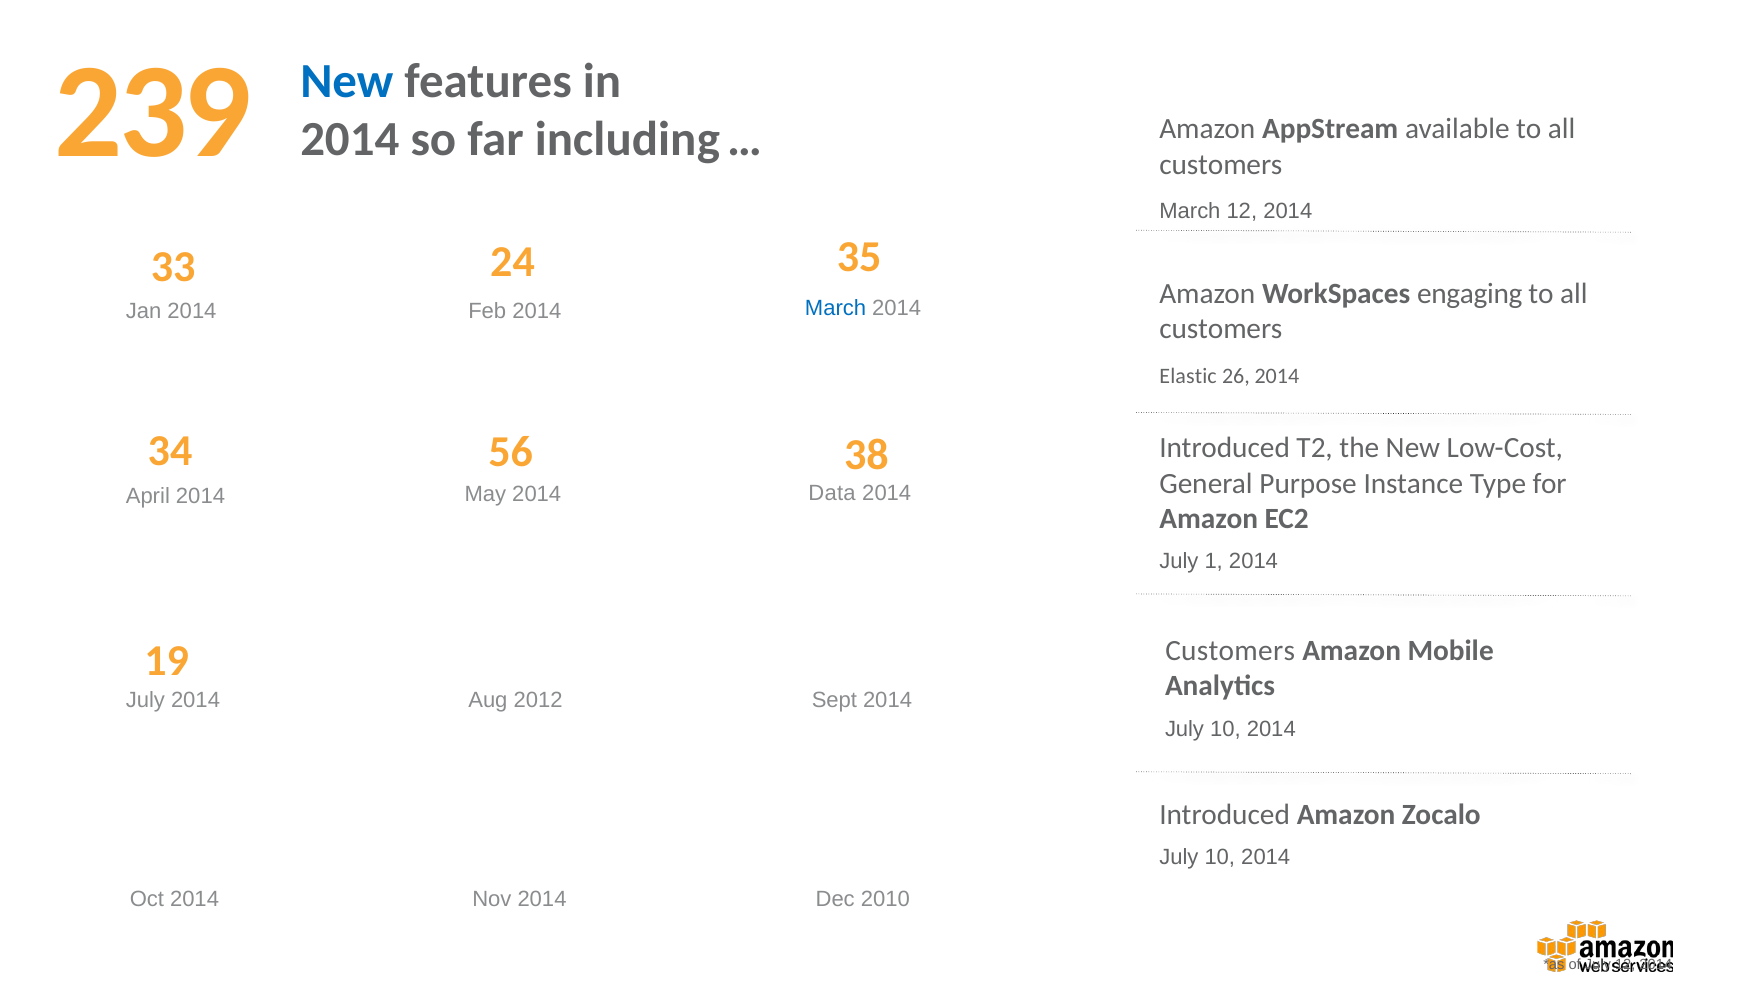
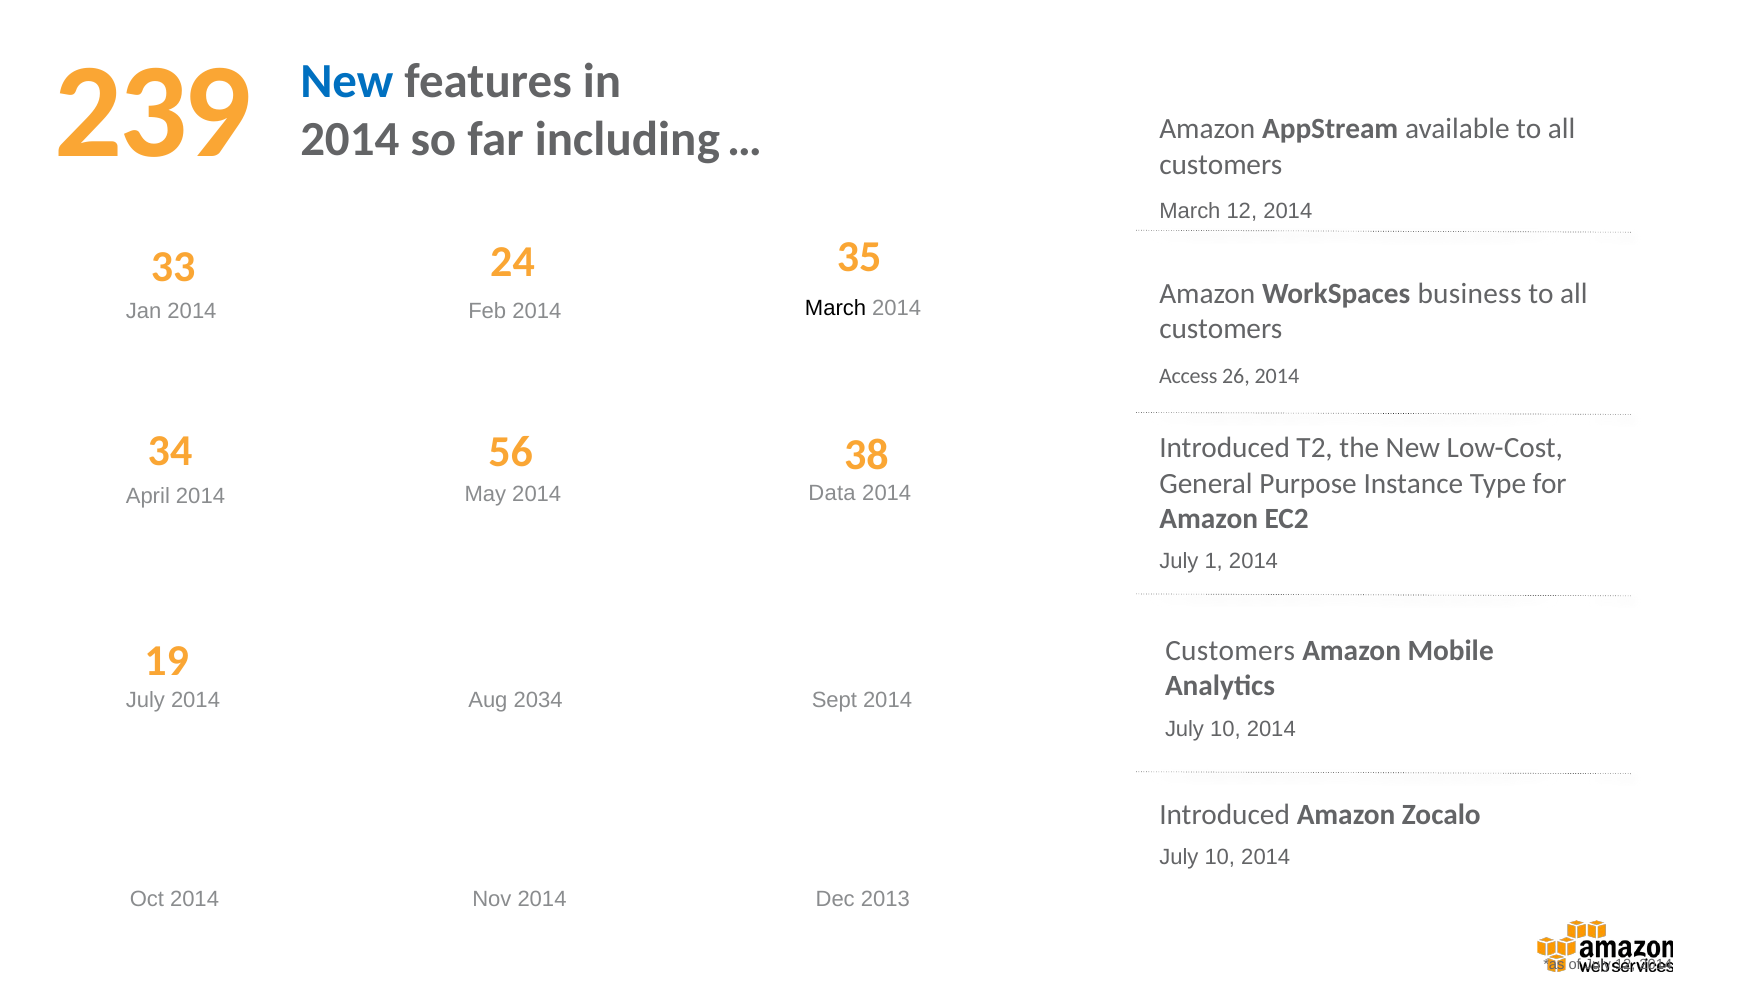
engaging: engaging -> business
March at (836, 308) colour: blue -> black
Elastic: Elastic -> Access
2012: 2012 -> 2034
2010: 2010 -> 2013
